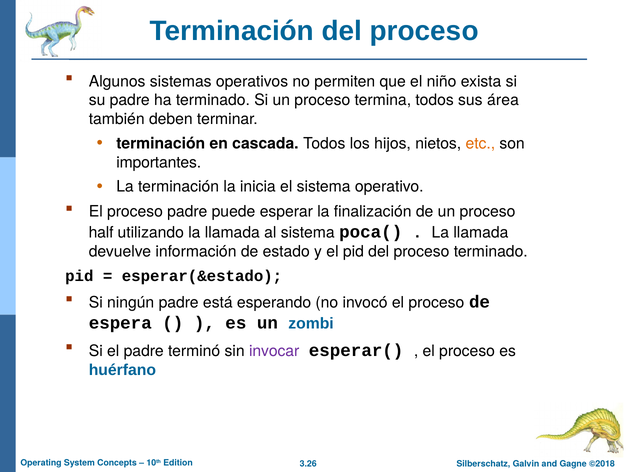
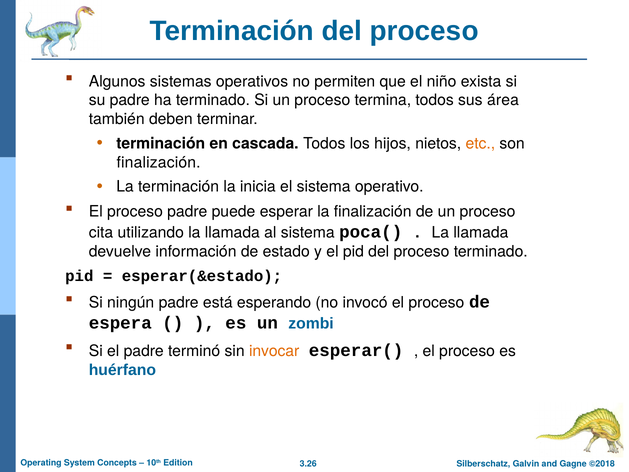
importantes at (159, 162): importantes -> finalización
half: half -> cita
invocar colour: purple -> orange
